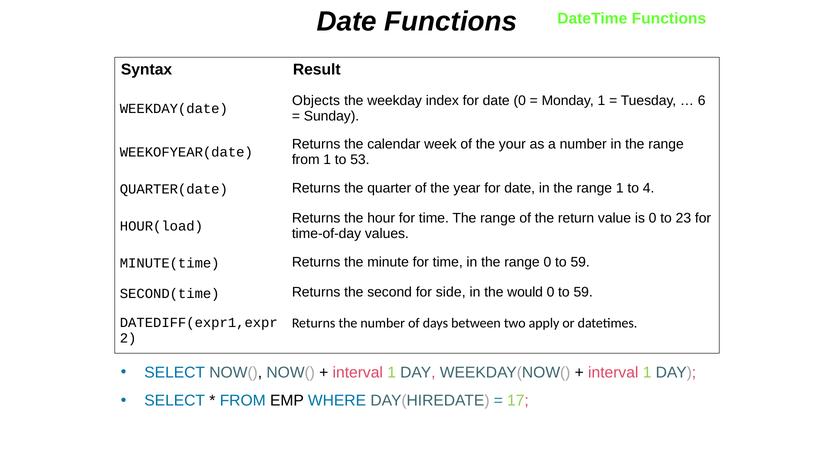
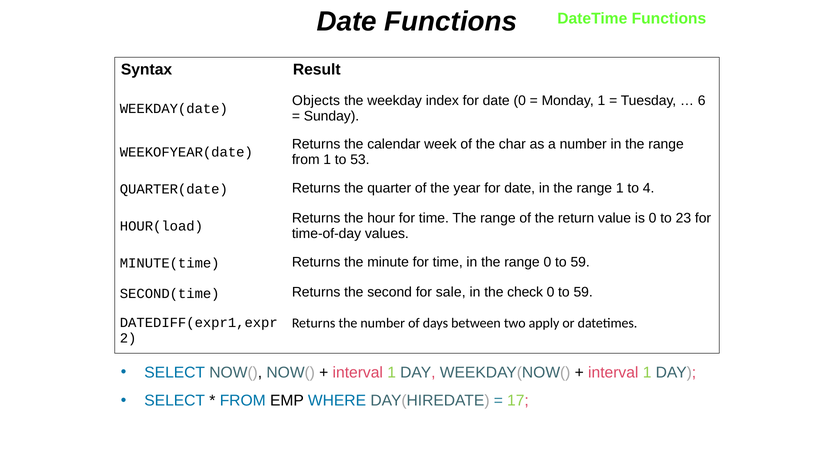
your: your -> char
side: side -> sale
would: would -> check
